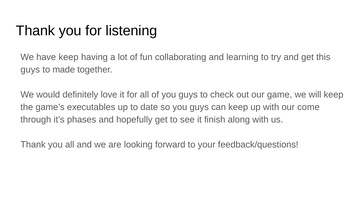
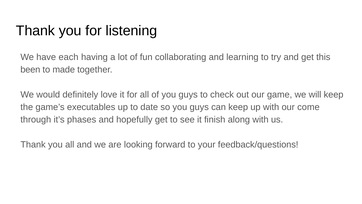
have keep: keep -> each
guys at (30, 69): guys -> been
